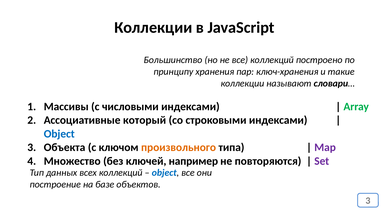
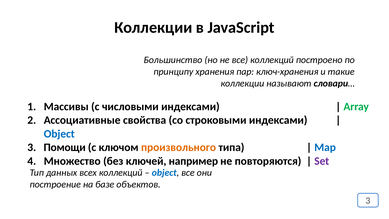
который: который -> свойства
Объекта: Объекта -> Помощи
Map colour: purple -> blue
